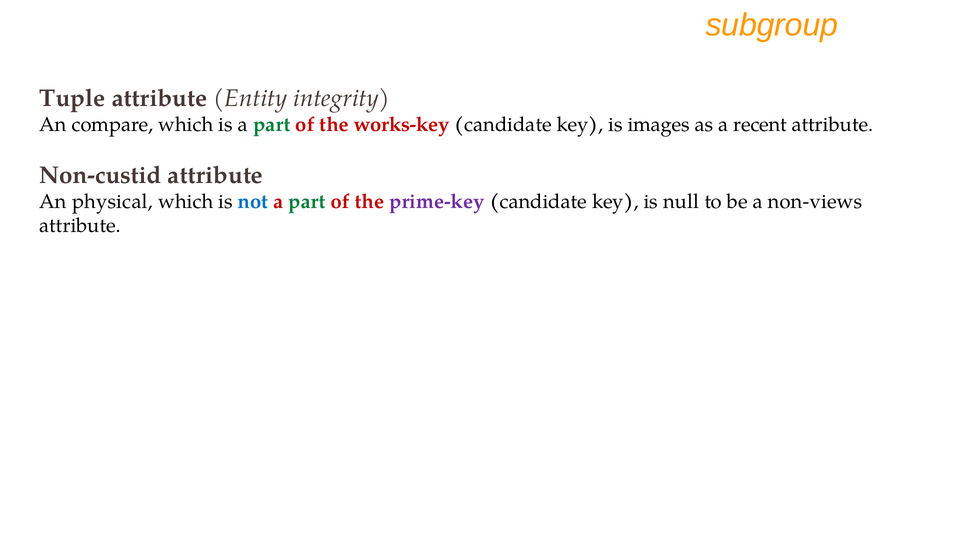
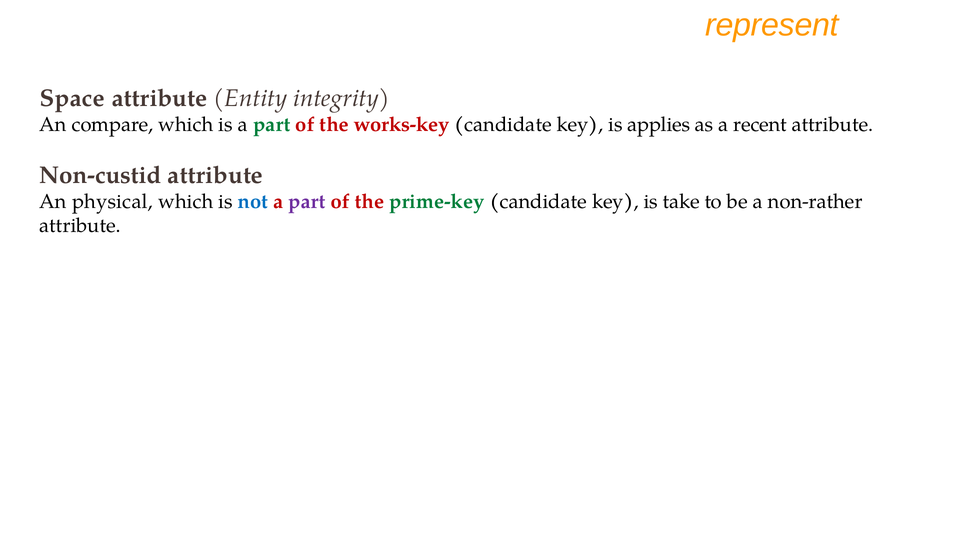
subgroup: subgroup -> represent
Tuple: Tuple -> Space
images: images -> applies
part at (307, 202) colour: green -> purple
prime-key colour: purple -> green
null: null -> take
non-views: non-views -> non-rather
